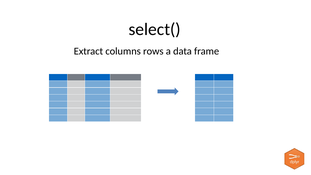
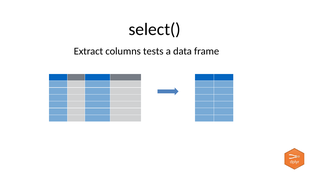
rows: rows -> tests
